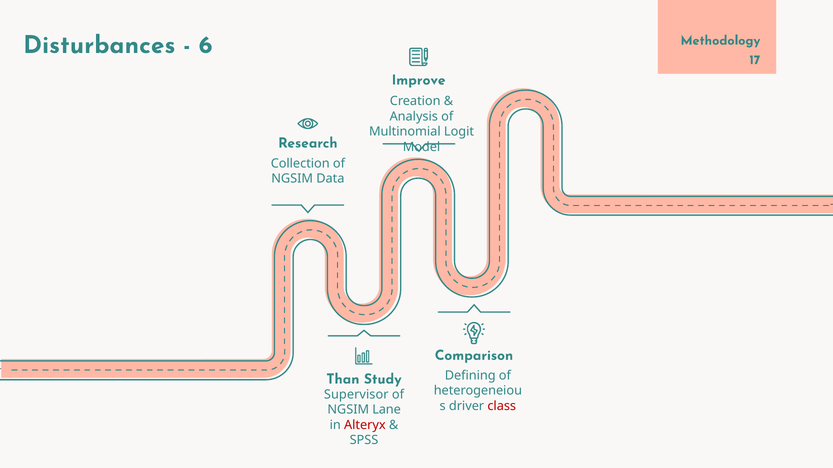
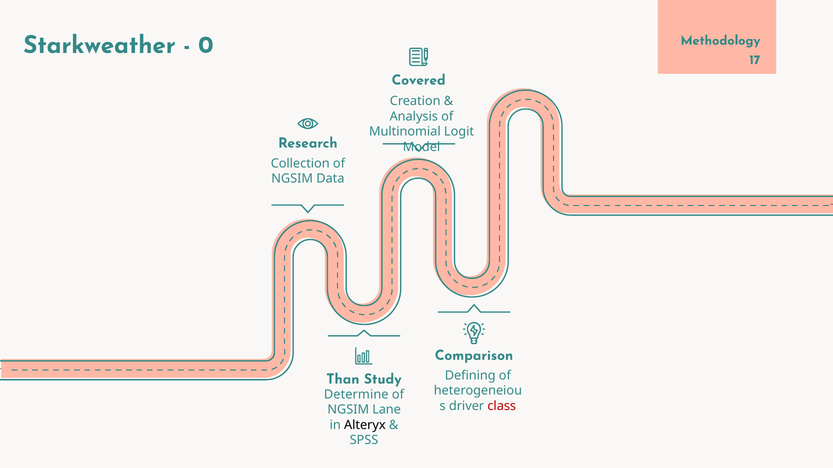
Disturbances: Disturbances -> Starkweather
6: 6 -> 0
Improve: Improve -> Covered
Supervisor: Supervisor -> Determine
Alteryx colour: red -> black
